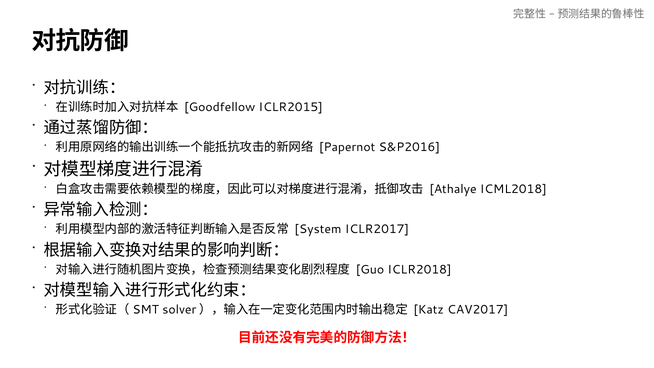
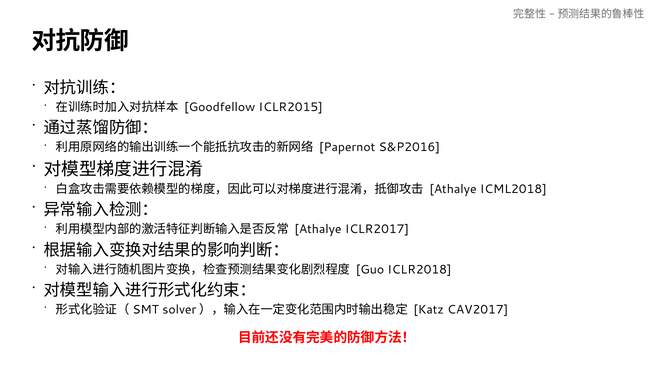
System at (318, 229): System -> Athalye
